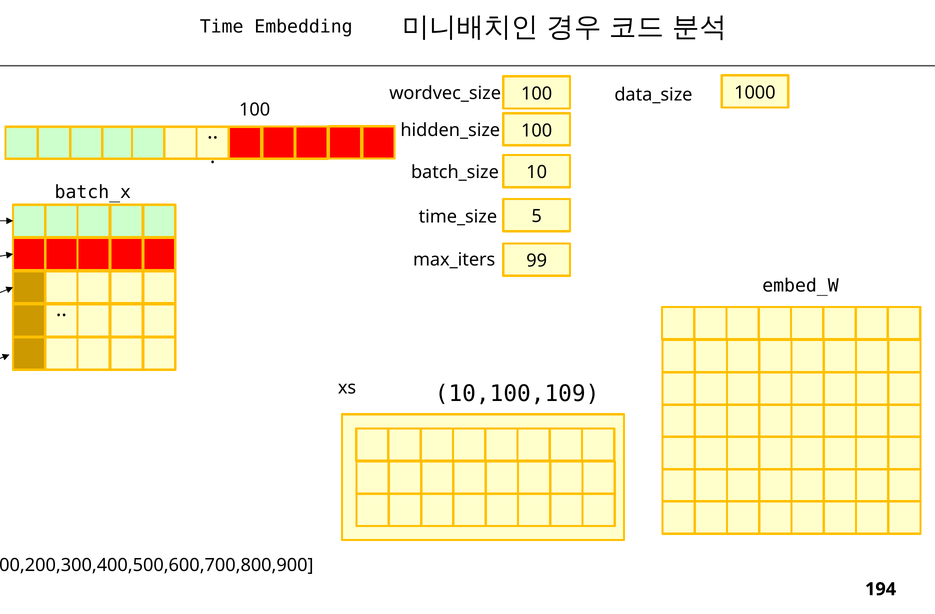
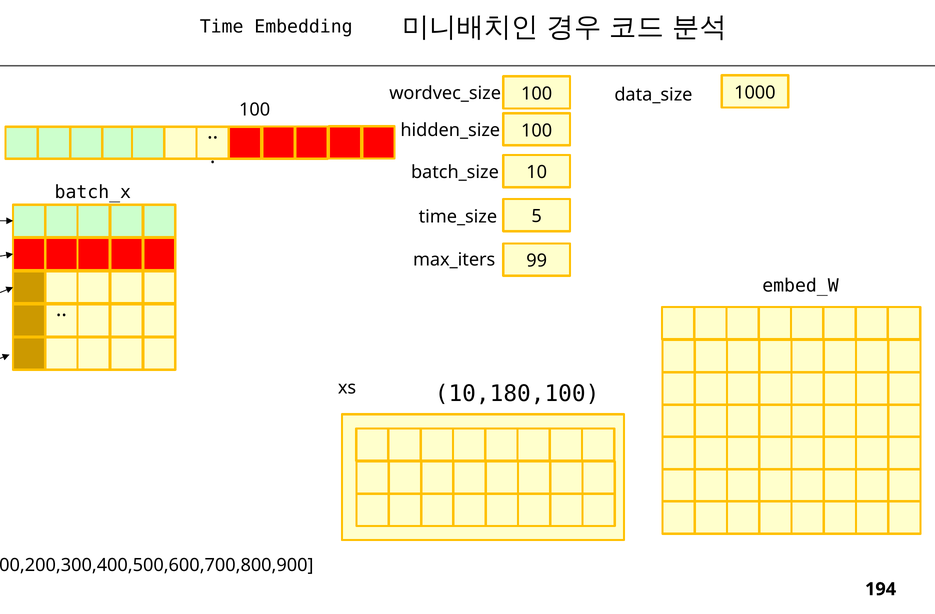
10,100,109: 10,100,109 -> 10,180,100
